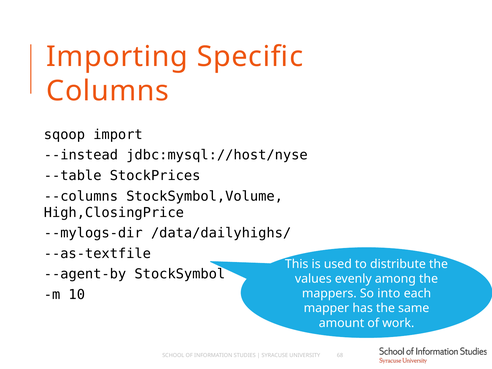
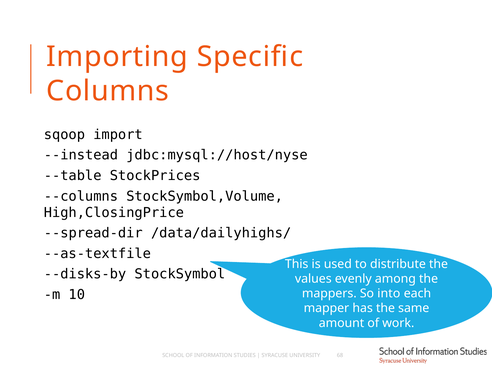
--mylogs-dir: --mylogs-dir -> --spread-dir
--agent-by: --agent-by -> --disks-by
